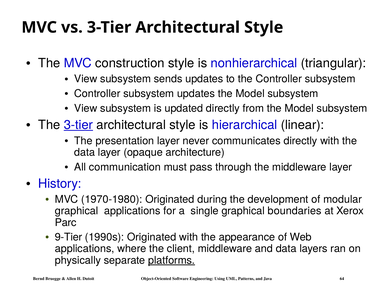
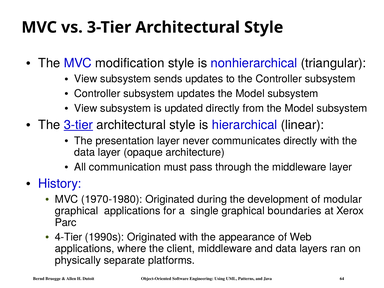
construction: construction -> modification
9-Tier: 9-Tier -> 4-Tier
platforms underline: present -> none
